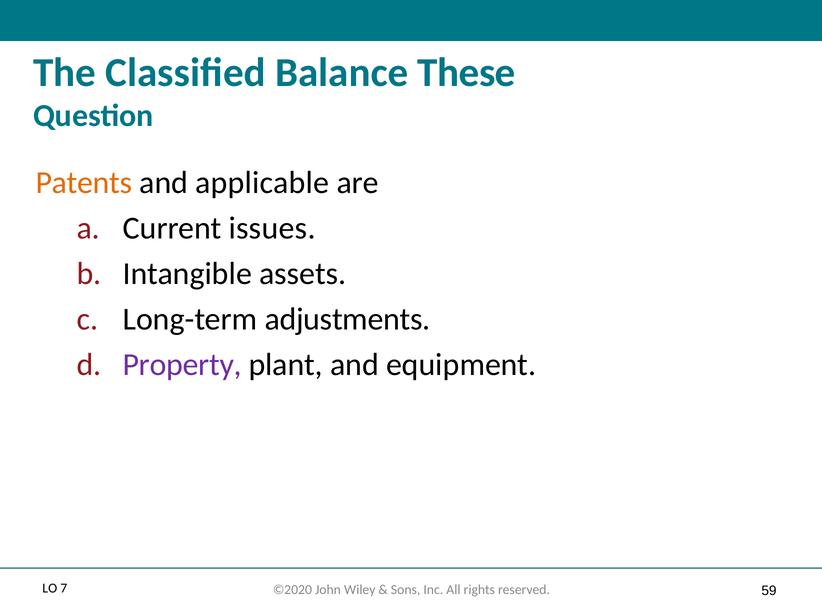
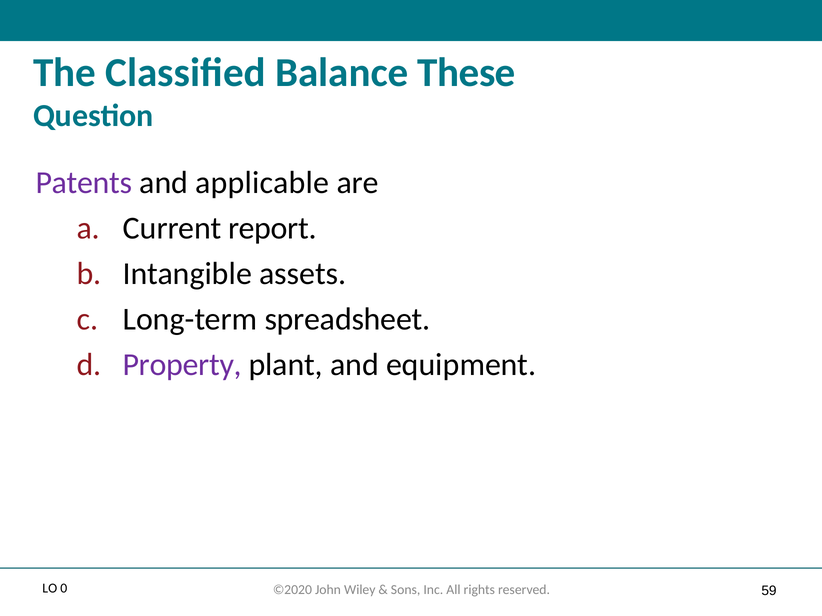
Patents colour: orange -> purple
issues: issues -> report
adjustments: adjustments -> spreadsheet
7: 7 -> 0
